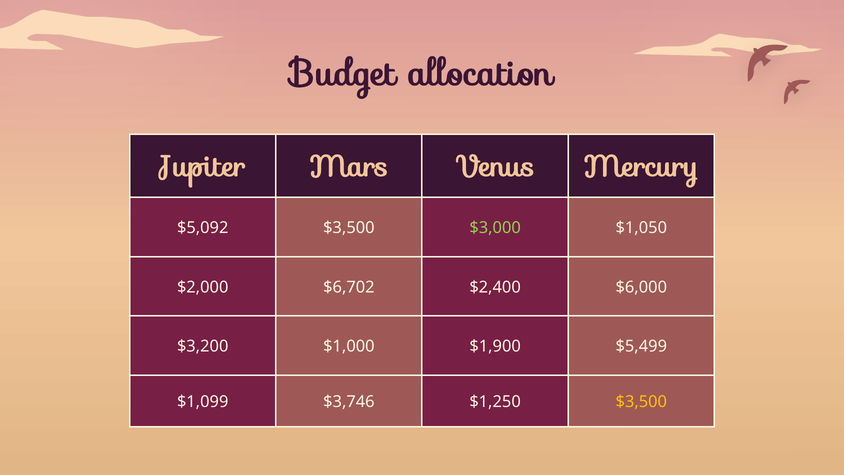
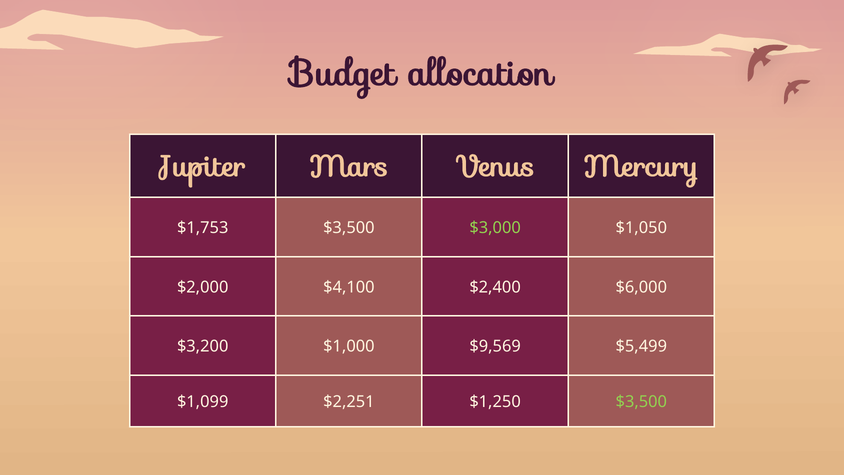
$5,092: $5,092 -> $1,753
$6,702: $6,702 -> $4,100
$1,900: $1,900 -> $9,569
$3,746: $3,746 -> $2,251
$3,500 at (641, 402) colour: yellow -> light green
